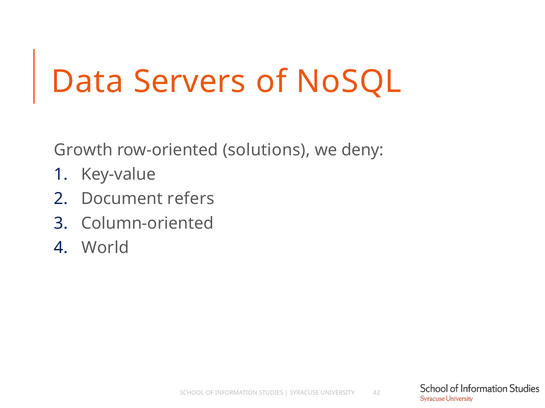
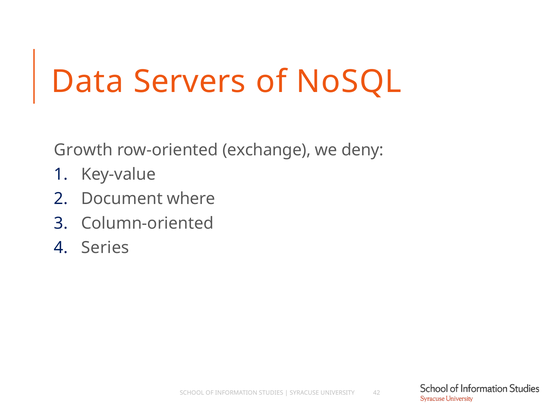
solutions: solutions -> exchange
refers: refers -> where
World: World -> Series
